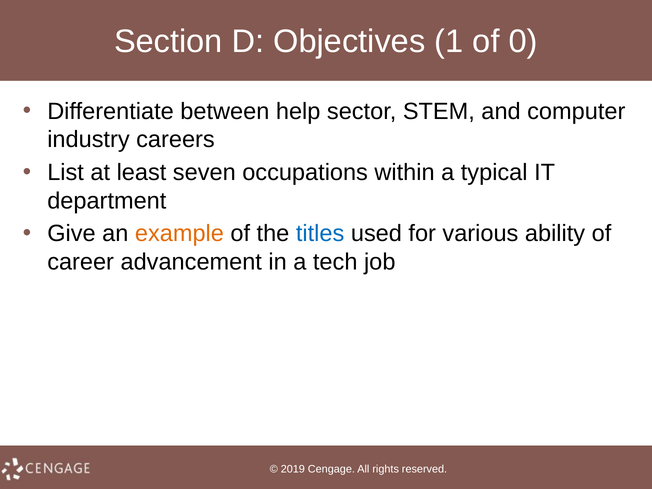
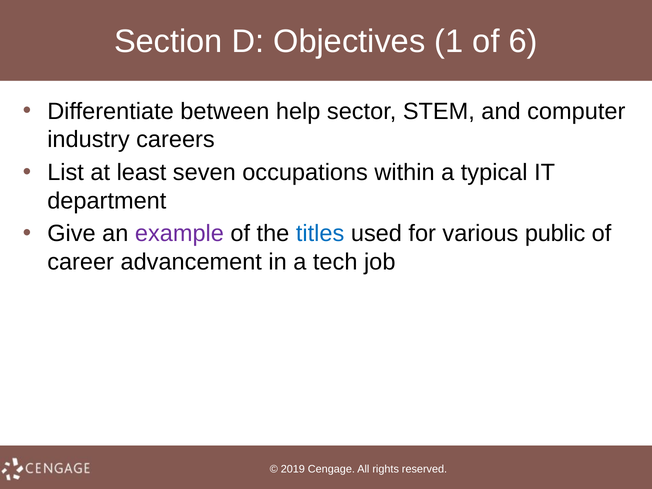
0: 0 -> 6
example colour: orange -> purple
ability: ability -> public
